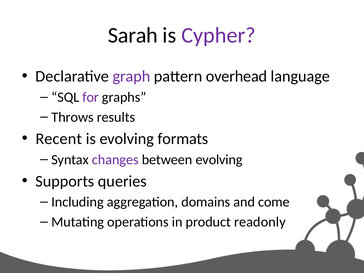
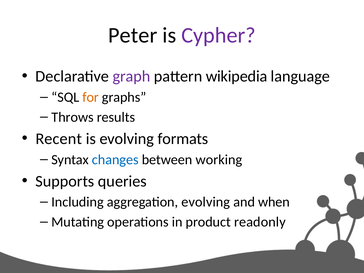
Sarah: Sarah -> Peter
overhead: overhead -> wikipedia
for colour: purple -> orange
changes colour: purple -> blue
between evolving: evolving -> working
aggregation domains: domains -> evolving
come: come -> when
